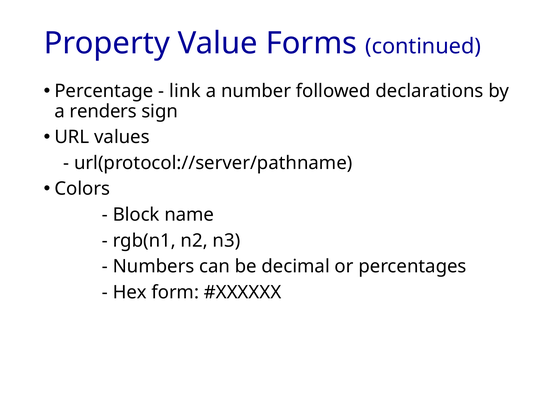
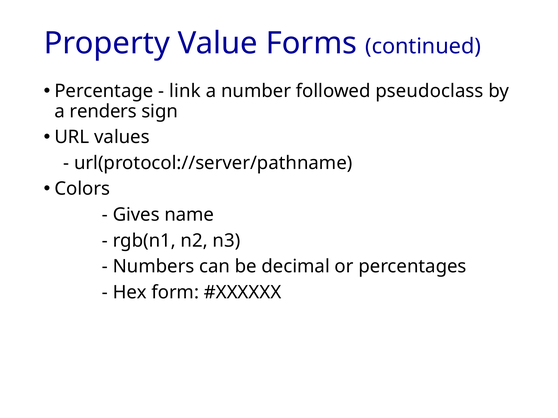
declarations: declarations -> pseudoclass
Block: Block -> Gives
